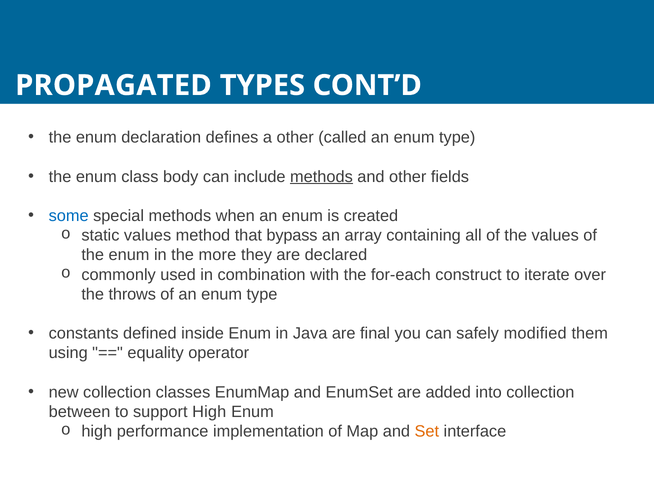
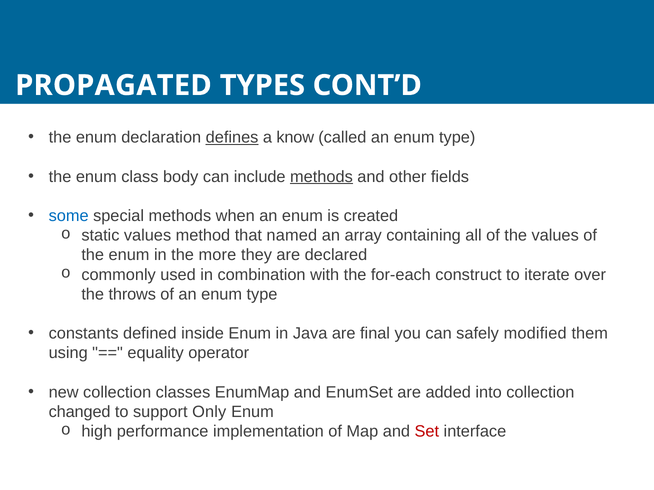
defines underline: none -> present
a other: other -> know
bypass: bypass -> named
between: between -> changed
support High: High -> Only
Set colour: orange -> red
